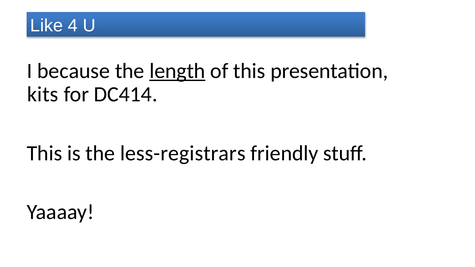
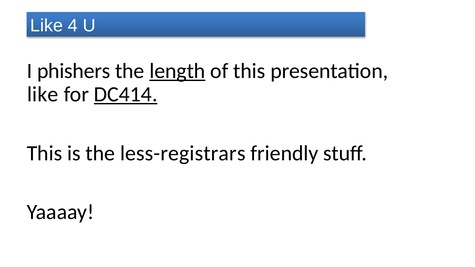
because: because -> phishers
kits at (43, 94): kits -> like
DC414 underline: none -> present
